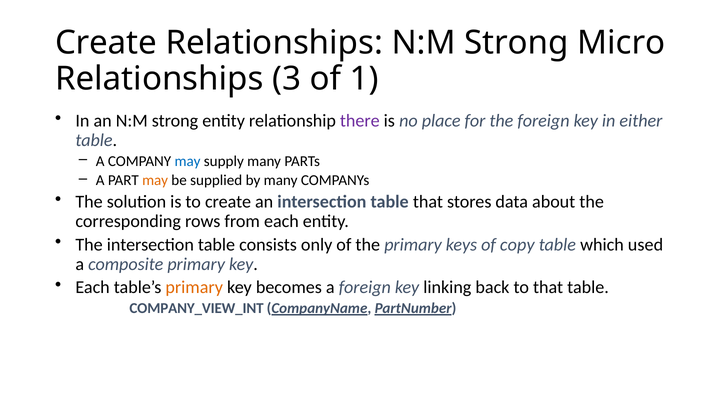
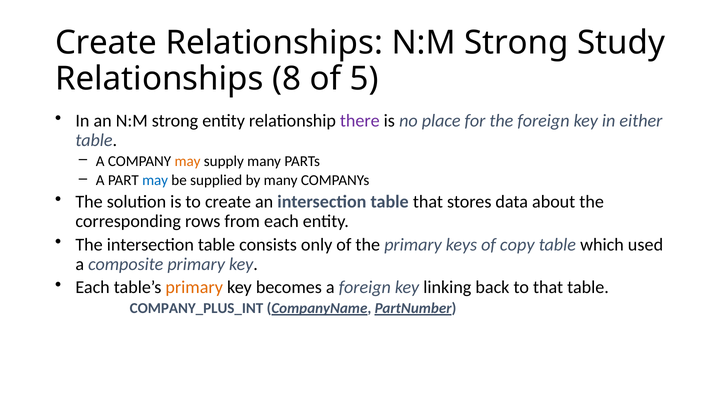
Micro: Micro -> Study
3: 3 -> 8
1: 1 -> 5
may at (188, 161) colour: blue -> orange
may at (155, 180) colour: orange -> blue
COMPANY_VIEW_INT: COMPANY_VIEW_INT -> COMPANY_PLUS_INT
